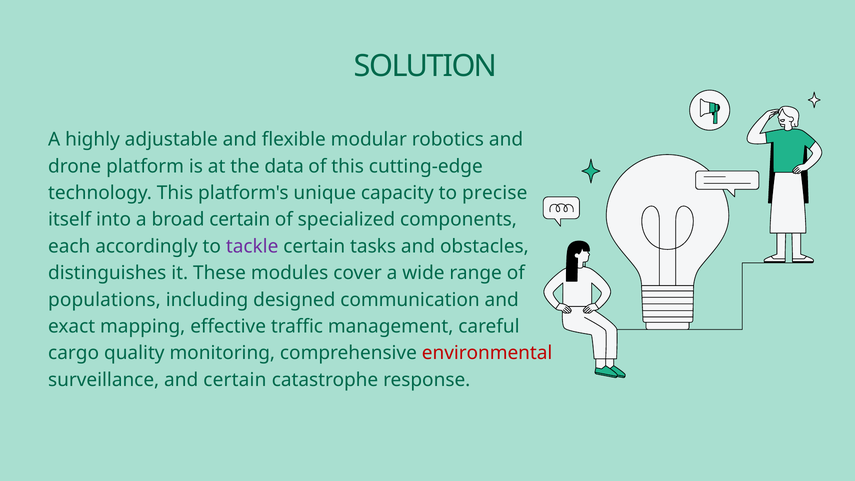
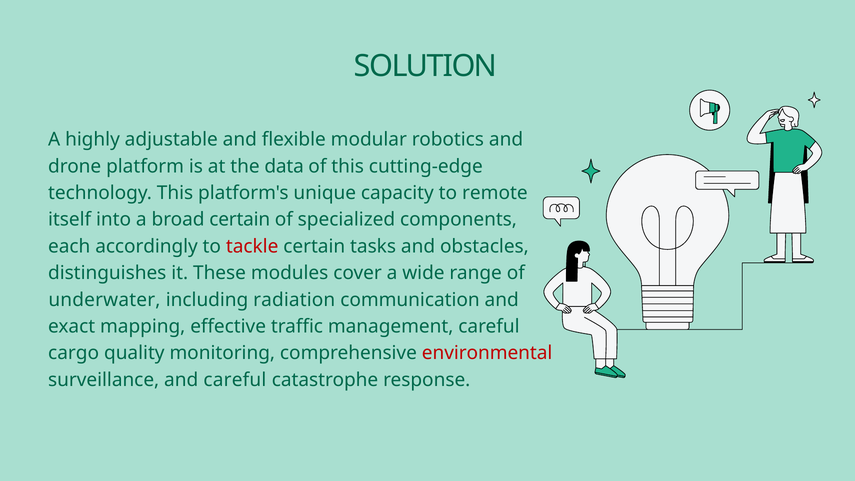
precise: precise -> remote
tackle colour: purple -> red
populations: populations -> underwater
designed: designed -> radiation
and certain: certain -> careful
